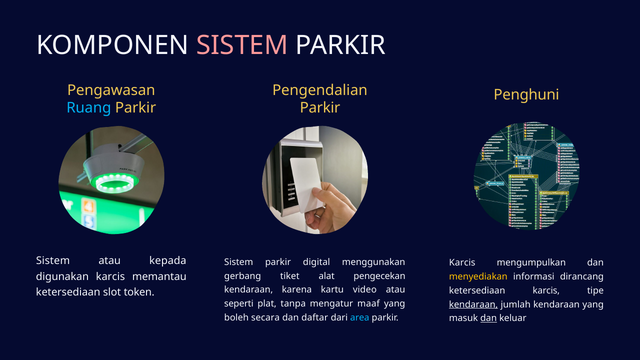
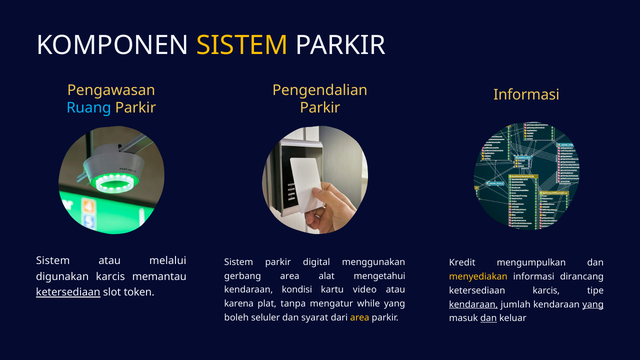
SISTEM at (242, 45) colour: pink -> yellow
Penghuni at (527, 95): Penghuni -> Informasi
kepada: kepada -> melalui
Karcis at (462, 263): Karcis -> Kredit
gerbang tiket: tiket -> area
pengecekan: pengecekan -> mengetahui
karena: karena -> kondisi
ketersediaan at (68, 292) underline: none -> present
seperti: seperti -> karena
maaf: maaf -> while
yang at (593, 304) underline: none -> present
secara: secara -> seluler
daftar: daftar -> syarat
area at (360, 318) colour: light blue -> yellow
